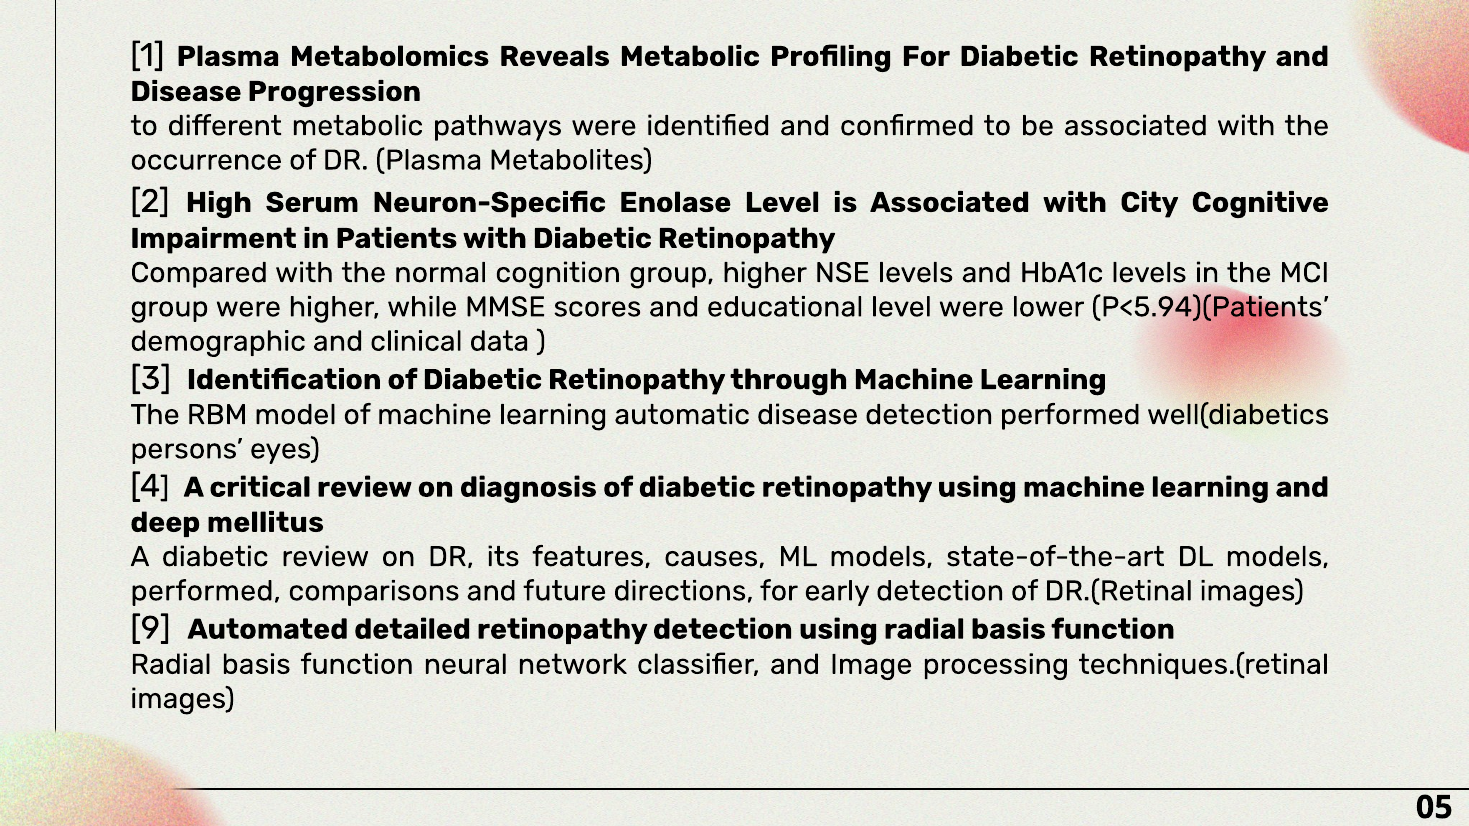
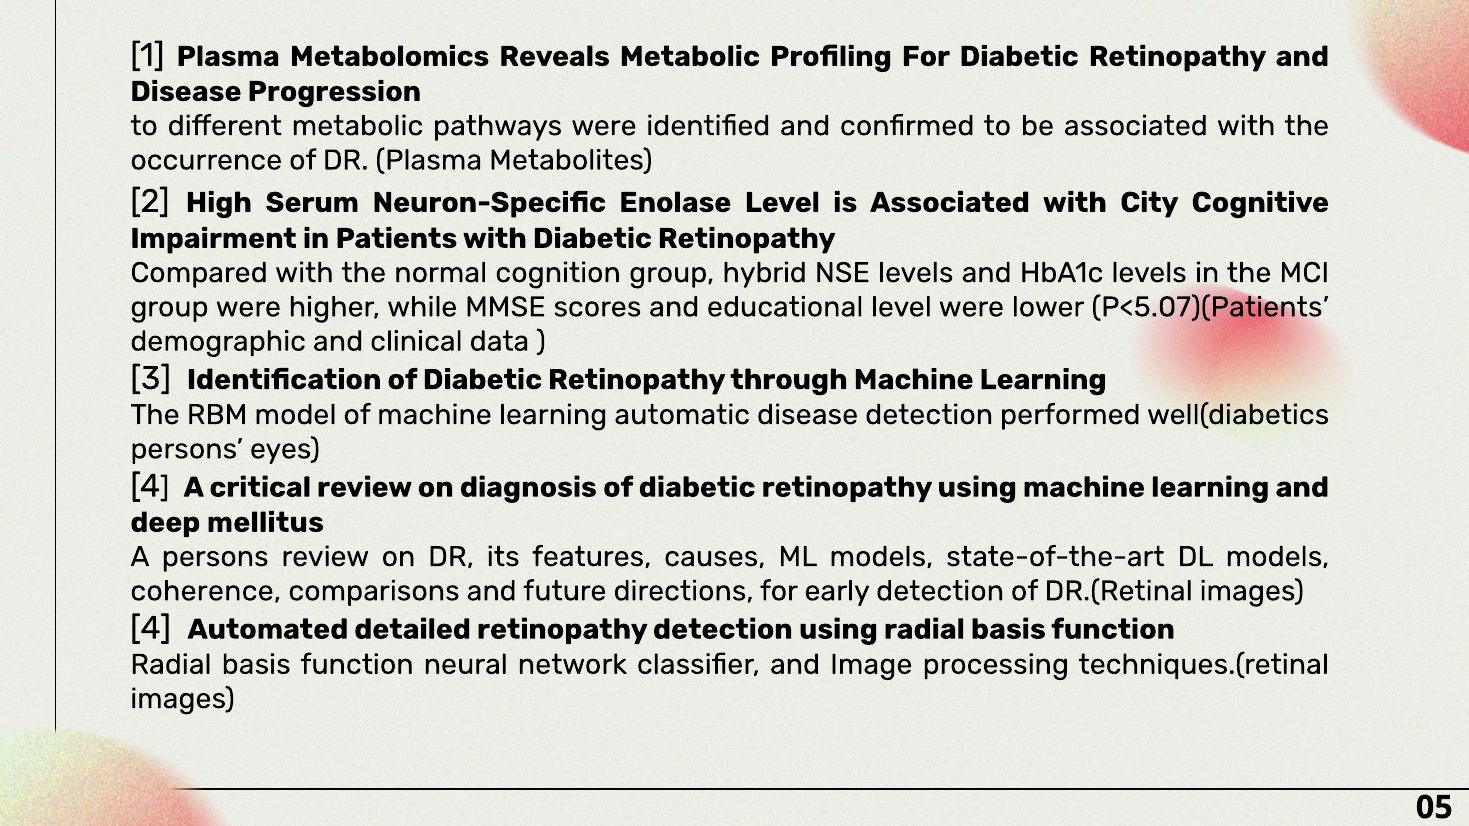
group higher: higher -> hybrid
P<5.94)(Patients: P<5.94)(Patients -> P<5.07)(Patients
A diabetic: diabetic -> persons
performed at (206, 591): performed -> coherence
9 at (150, 628): 9 -> 4
